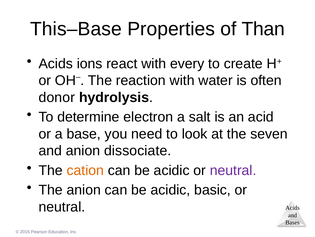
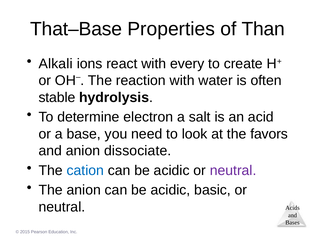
This–Base: This–Base -> That–Base
Acids at (56, 63): Acids -> Alkali
donor: donor -> stable
seven: seven -> favors
cation colour: orange -> blue
